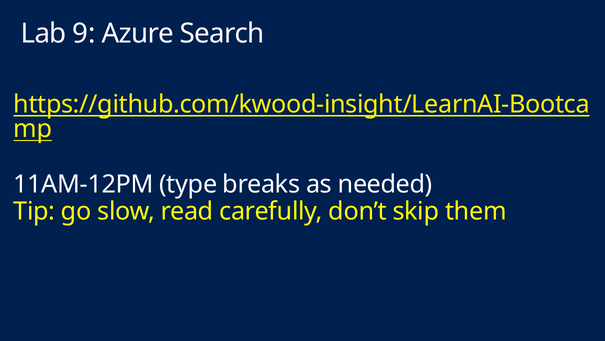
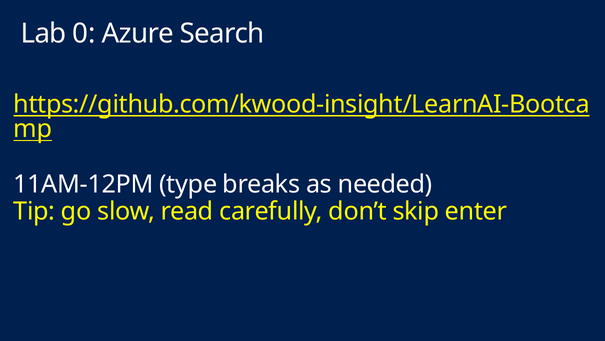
9: 9 -> 0
them: them -> enter
